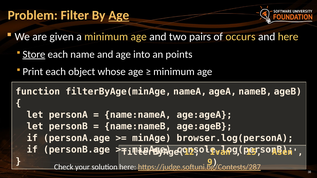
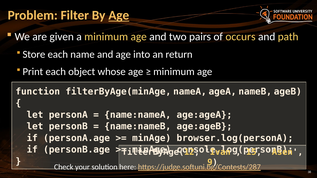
and here: here -> path
Store underline: present -> none
points: points -> return
